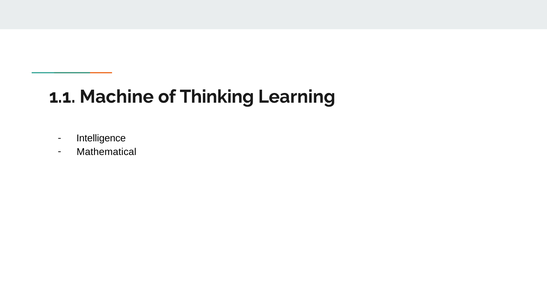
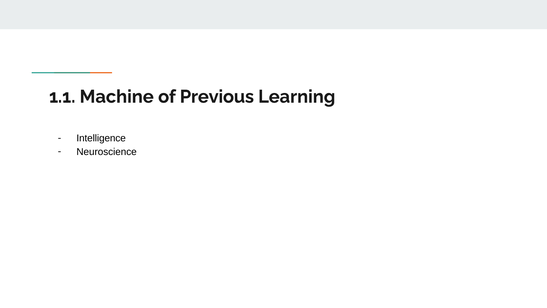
Thinking: Thinking -> Previous
Mathematical: Mathematical -> Neuroscience
